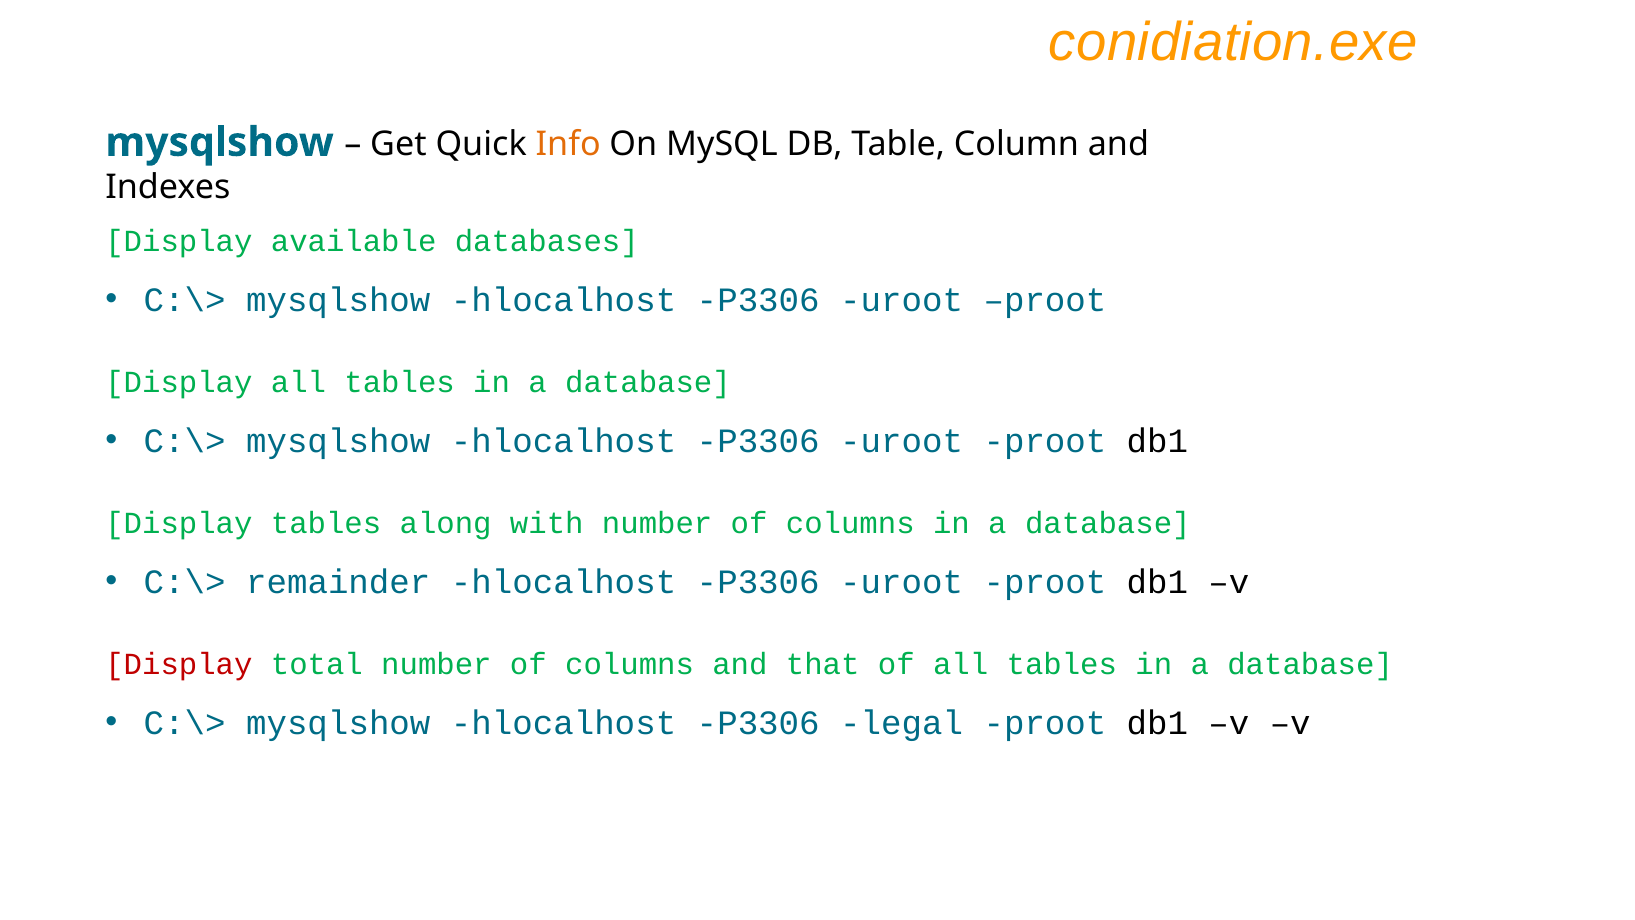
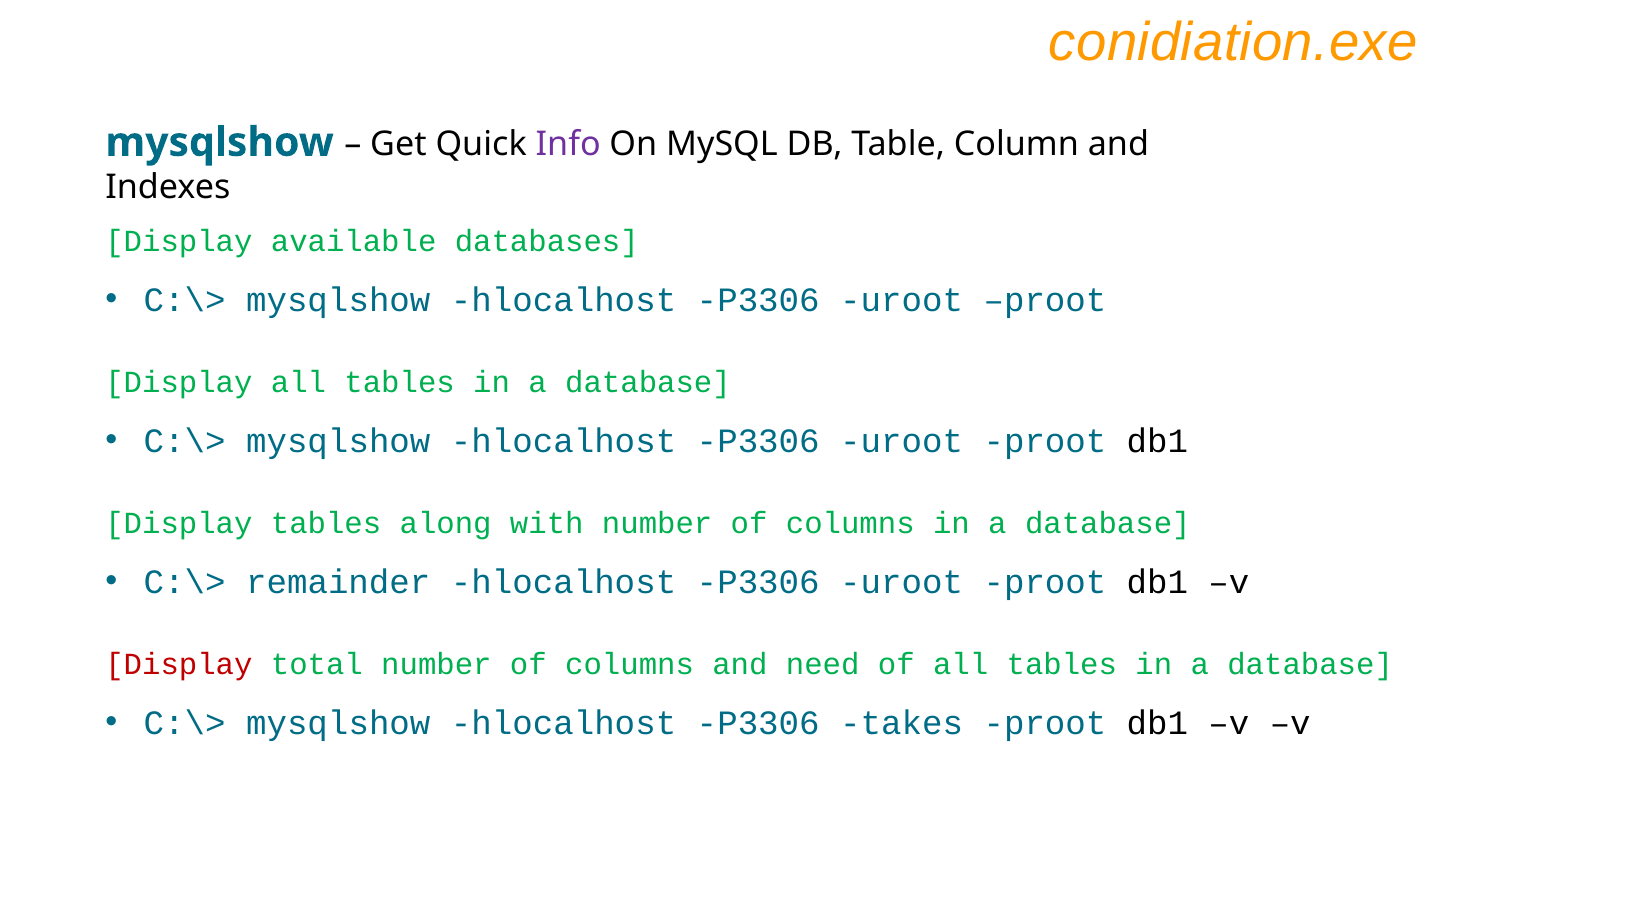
Info colour: orange -> purple
that: that -> need
legal: legal -> takes
